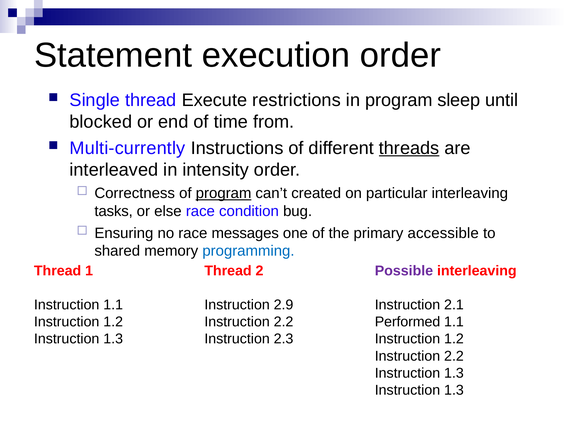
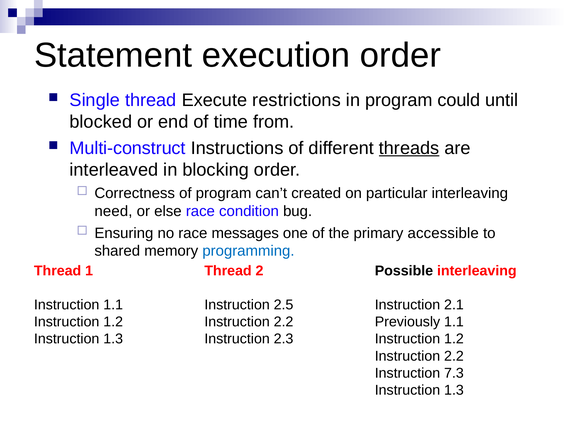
sleep: sleep -> could
Multi-currently: Multi-currently -> Multi-construct
intensity: intensity -> blocking
program at (224, 193) underline: present -> none
tasks: tasks -> need
Possible colour: purple -> black
2.9: 2.9 -> 2.5
Performed: Performed -> Previously
1.3 at (454, 373): 1.3 -> 7.3
